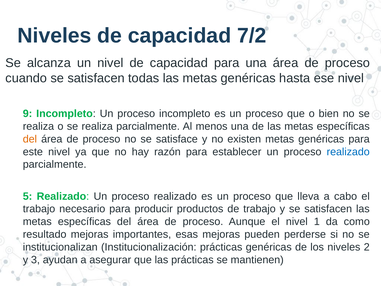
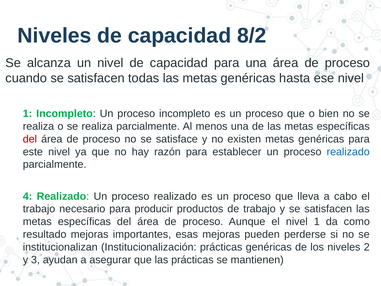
7/2: 7/2 -> 8/2
9 at (28, 114): 9 -> 1
del at (30, 139) colour: orange -> red
5: 5 -> 4
